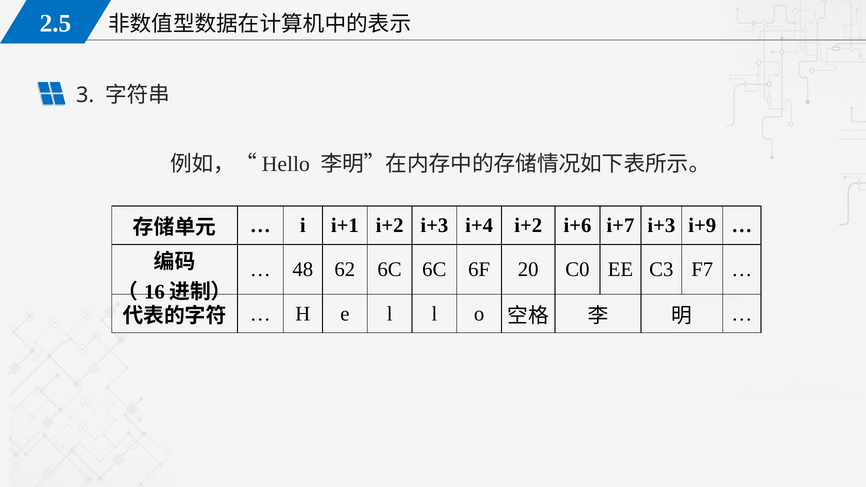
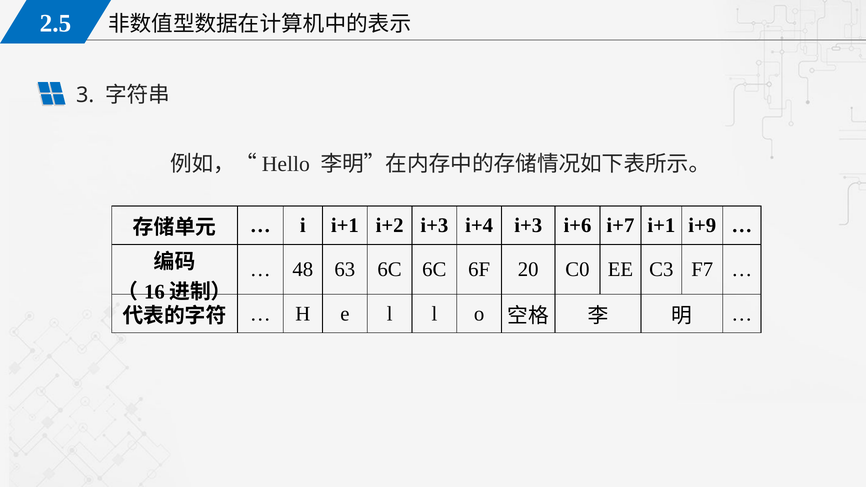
i+4 i+2: i+2 -> i+3
i+7 i+3: i+3 -> i+1
62: 62 -> 63
